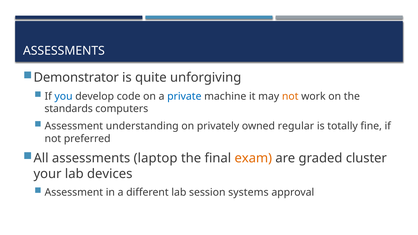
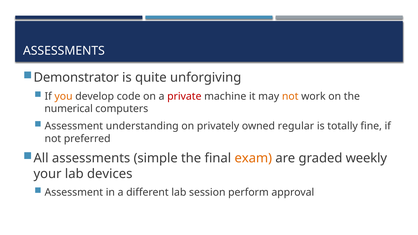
you colour: blue -> orange
private colour: blue -> red
standards: standards -> numerical
laptop: laptop -> simple
cluster: cluster -> weekly
systems: systems -> perform
